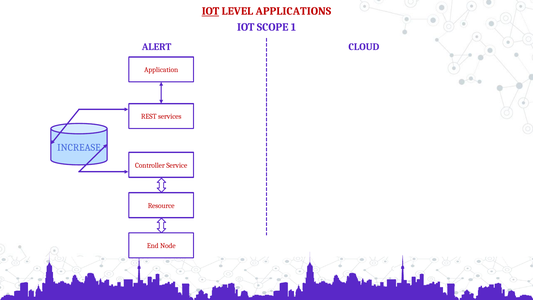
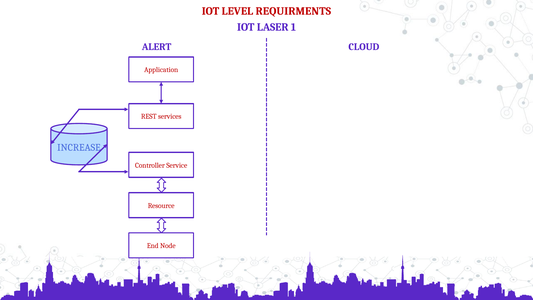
IOT at (211, 11) underline: present -> none
APPLICATIONS: APPLICATIONS -> REQUIRMENTS
SCOPE: SCOPE -> LASER
